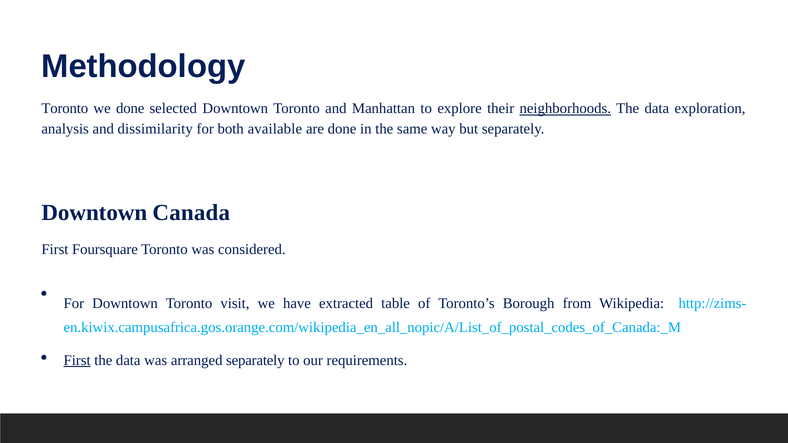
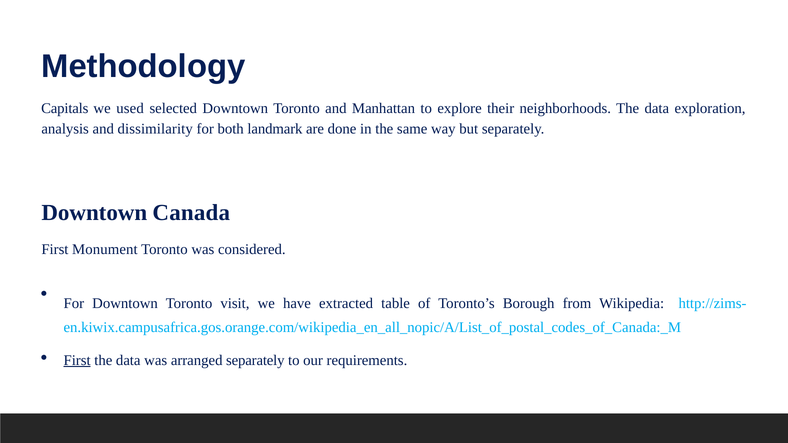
Toronto at (65, 109): Toronto -> Capitals
we done: done -> used
neighborhoods underline: present -> none
available: available -> landmark
Foursquare: Foursquare -> Monument
